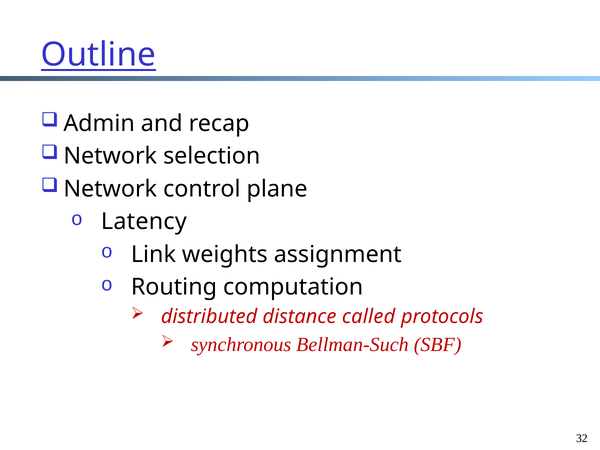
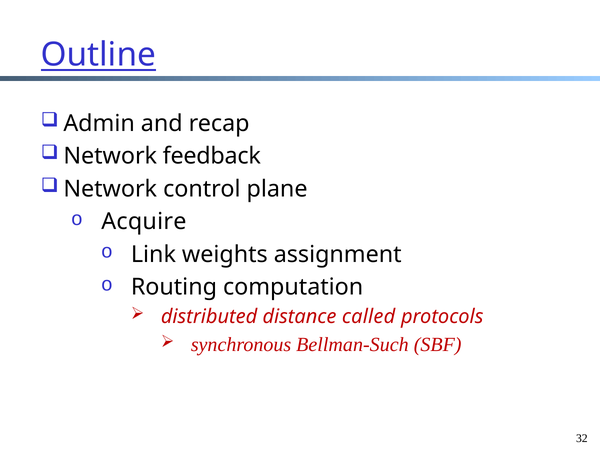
selection: selection -> feedback
Latency: Latency -> Acquire
